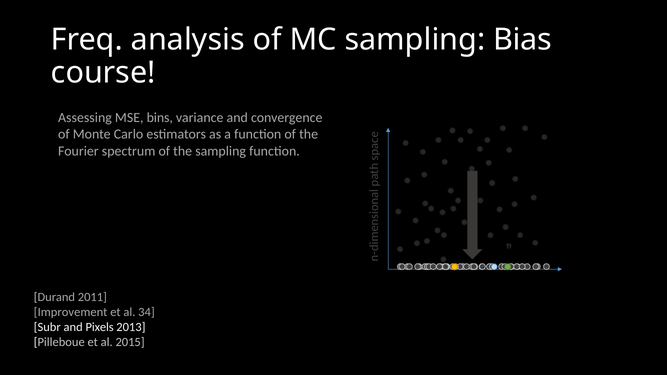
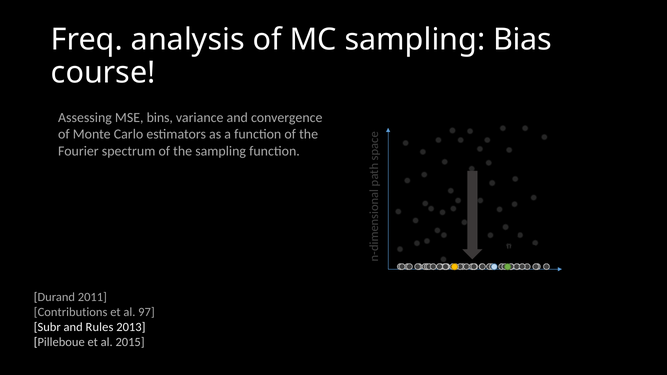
Improvement: Improvement -> Contributions
34: 34 -> 97
Pixels: Pixels -> Rules
